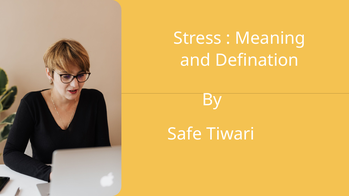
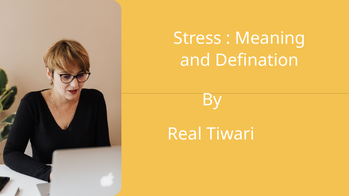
Safe: Safe -> Real
